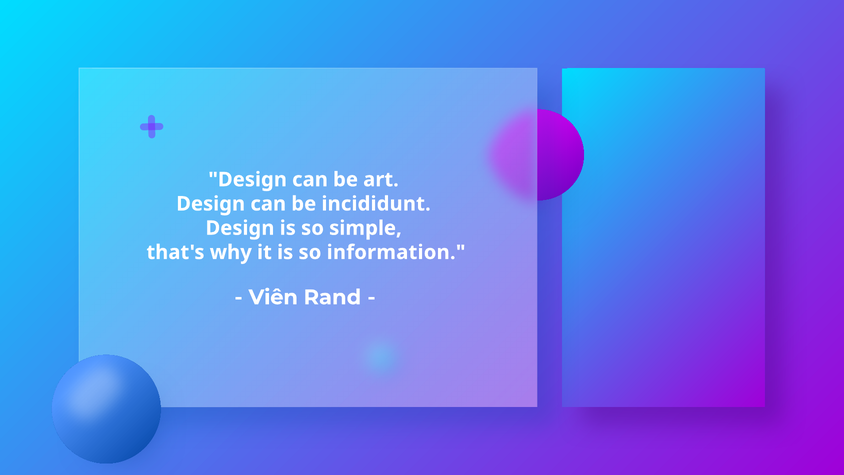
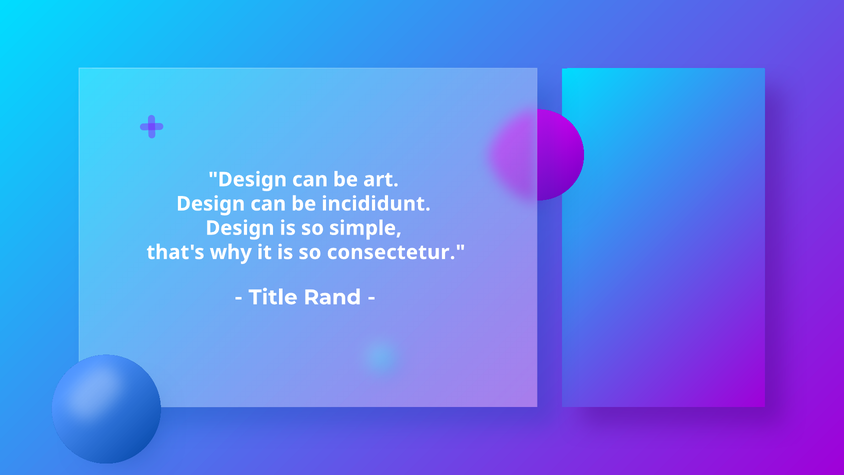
information: information -> consectetur
Viên: Viên -> Title
